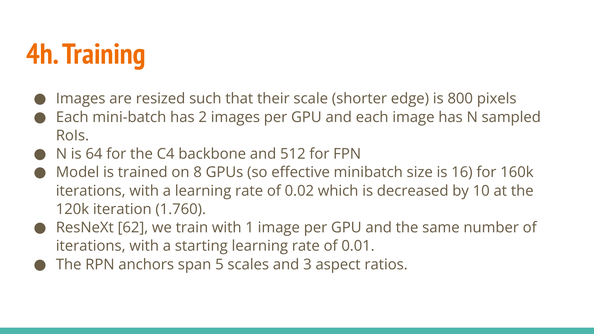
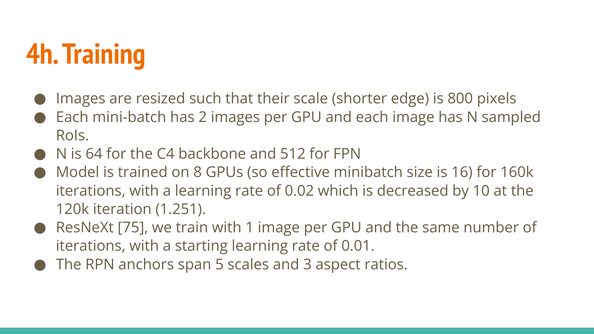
1.760: 1.760 -> 1.251
62: 62 -> 75
